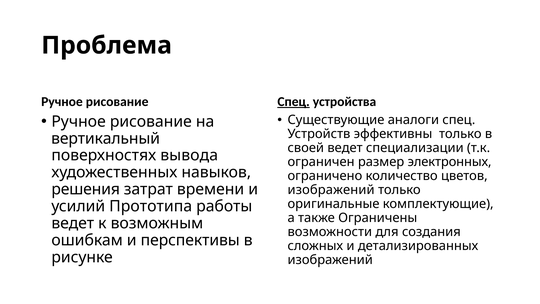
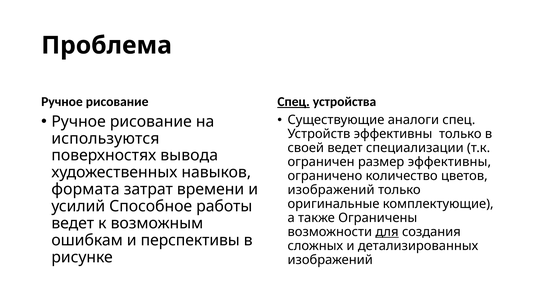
вертикальный: вертикальный -> используются
размер электронных: электронных -> эффективны
решения: решения -> формата
Прототипа: Прототипа -> Способное
для underline: none -> present
